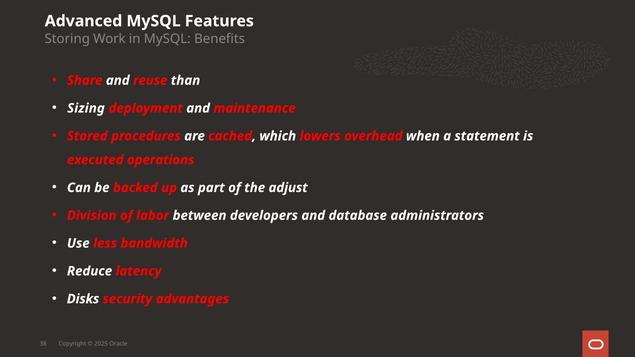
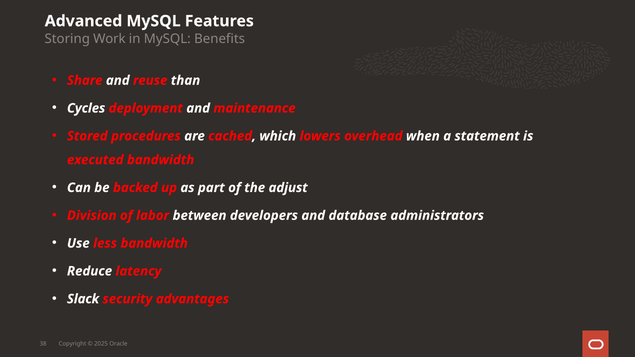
Sizing: Sizing -> Cycles
executed operations: operations -> bandwidth
Disks: Disks -> Slack
